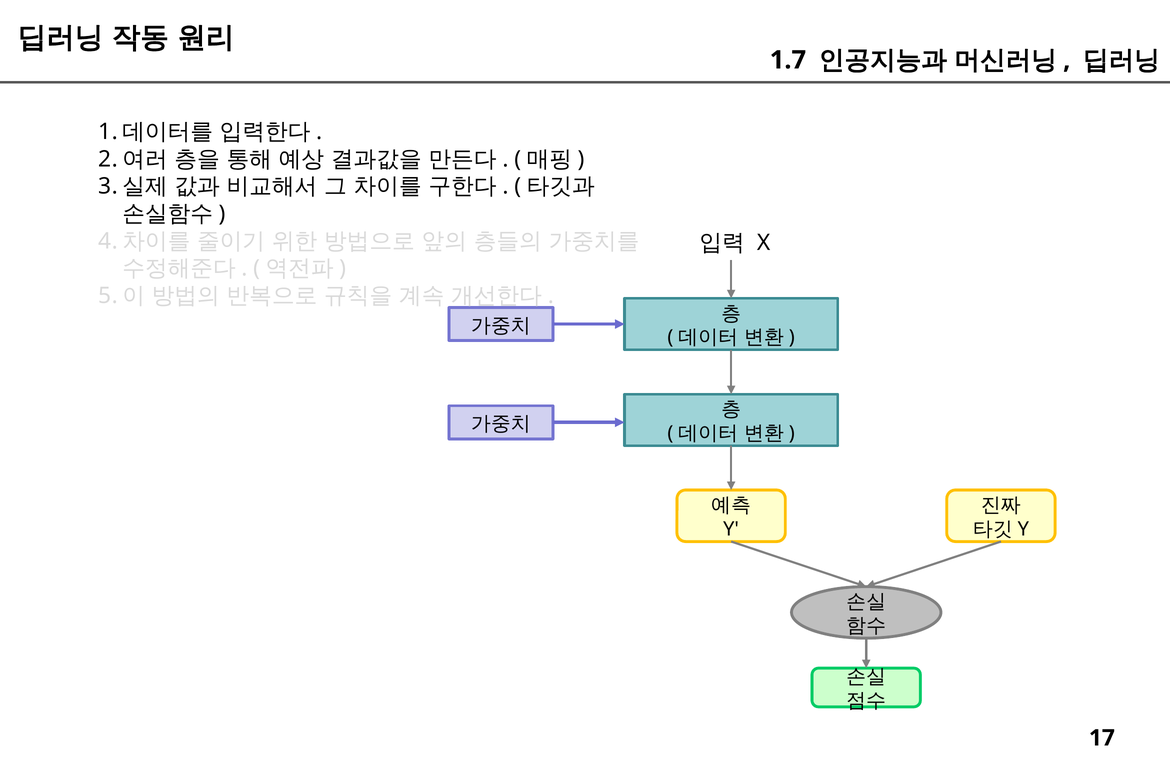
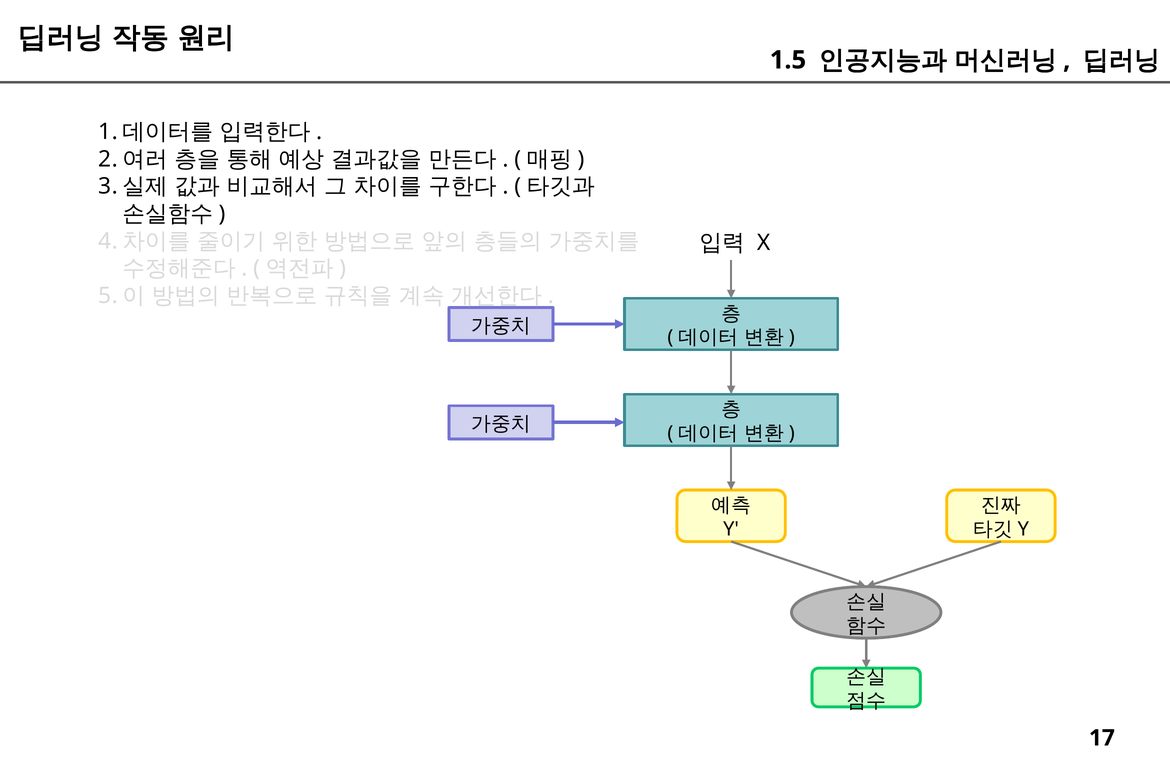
1.7: 1.7 -> 1.5
